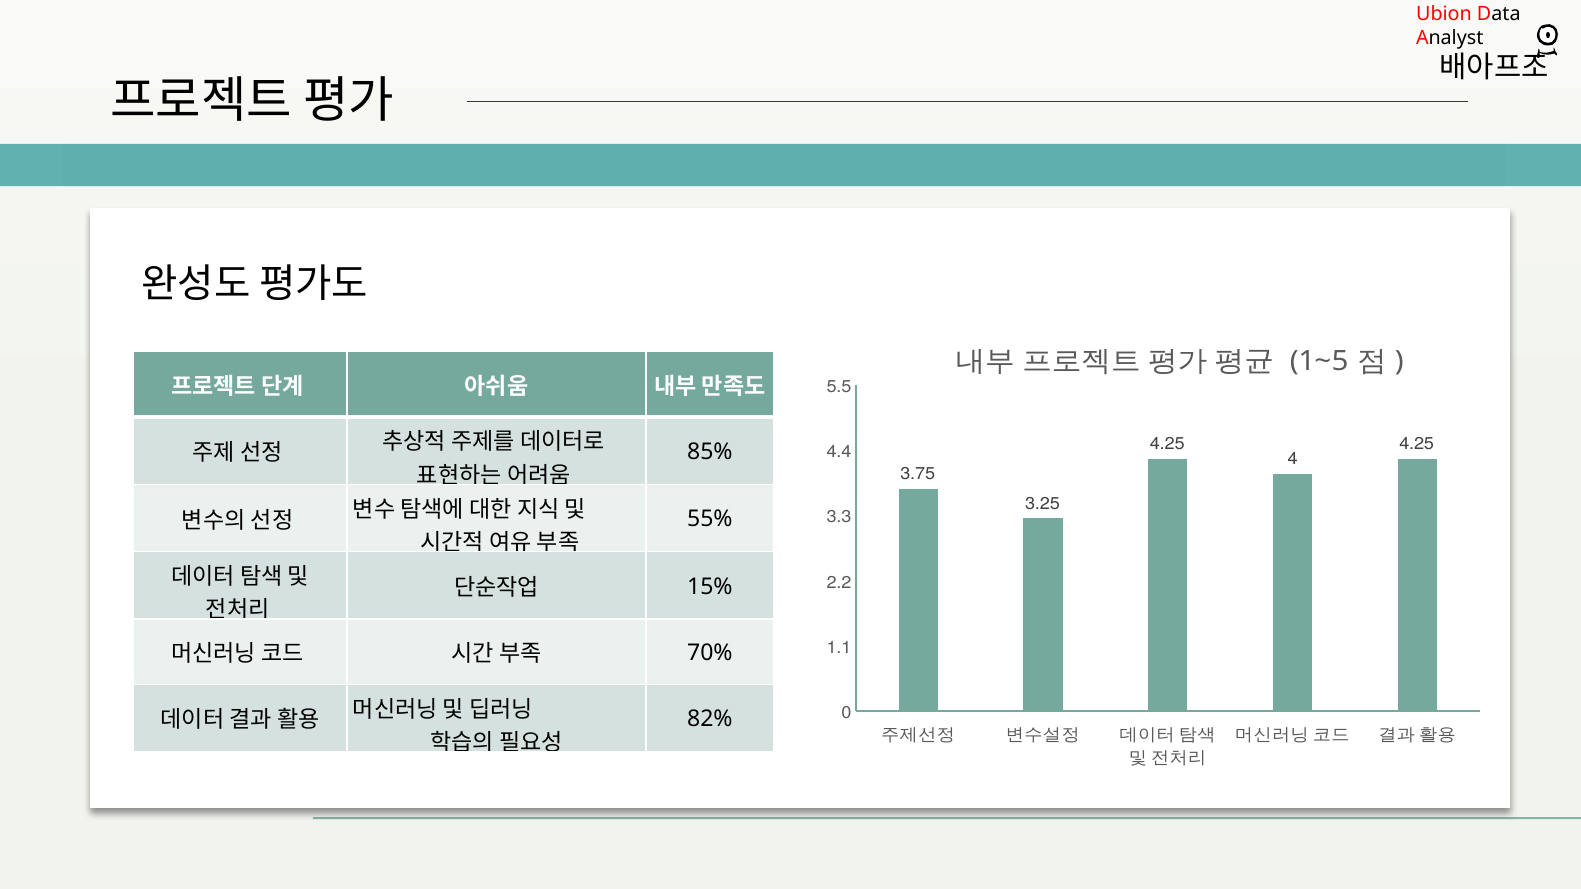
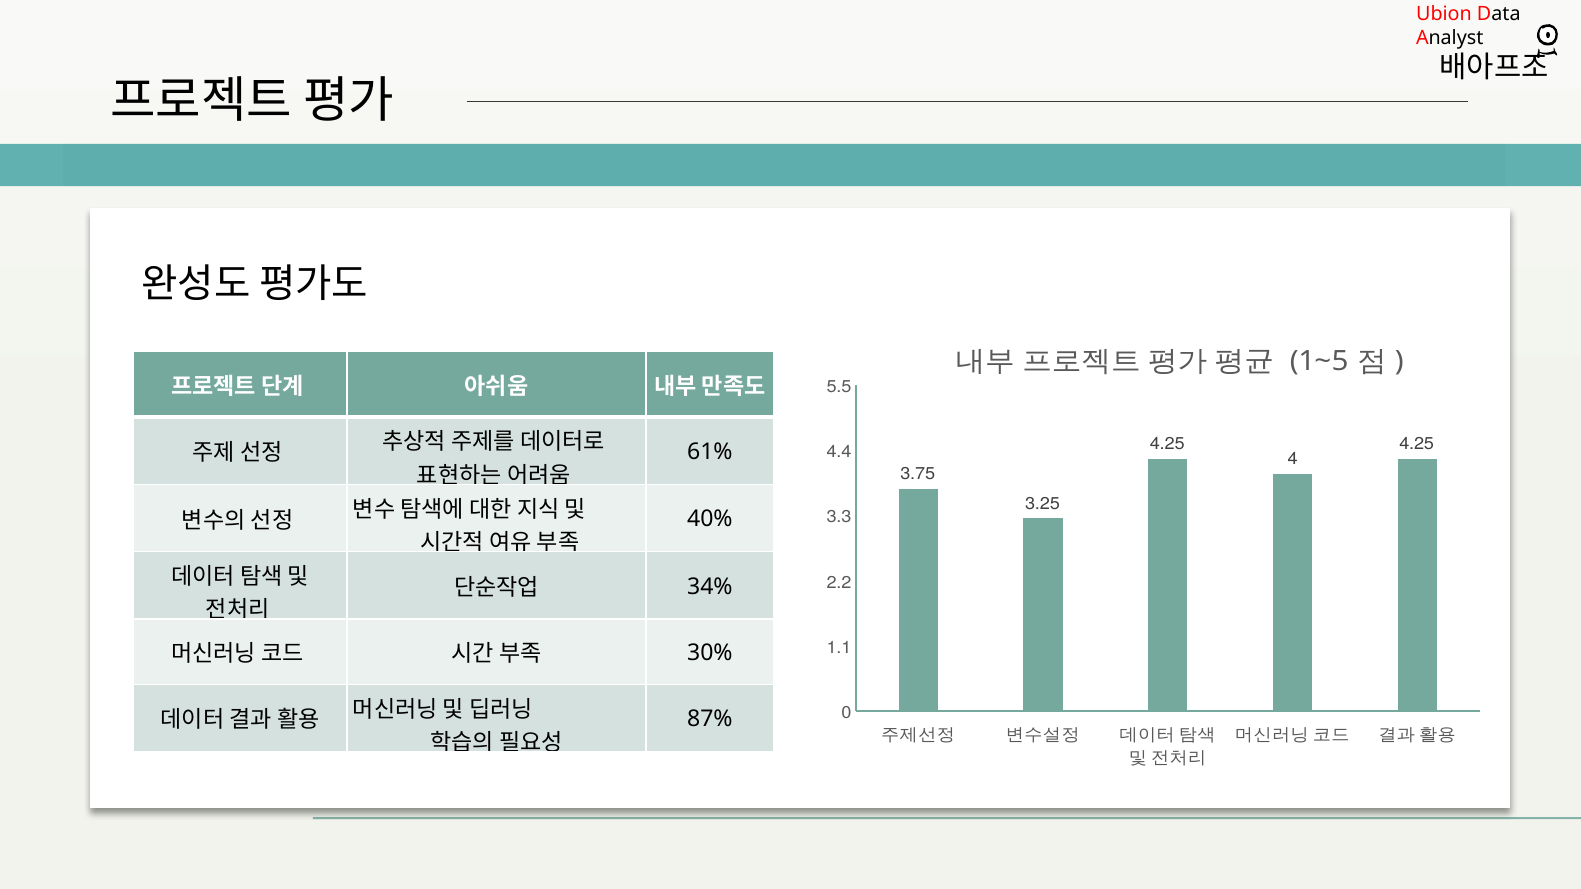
85%: 85% -> 61%
55%: 55% -> 40%
15%: 15% -> 34%
70%: 70% -> 30%
82%: 82% -> 87%
